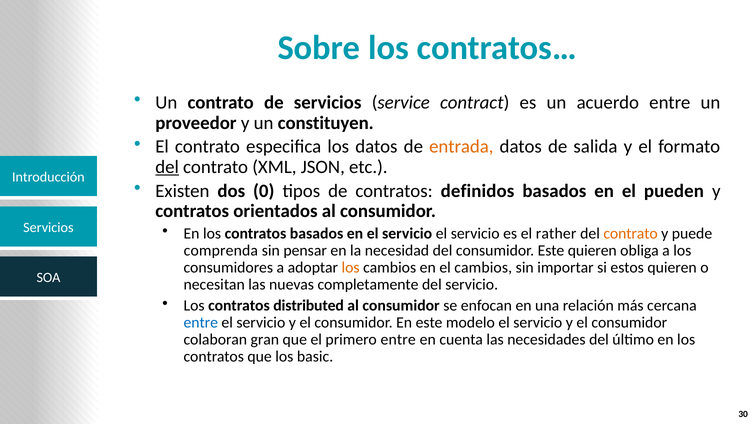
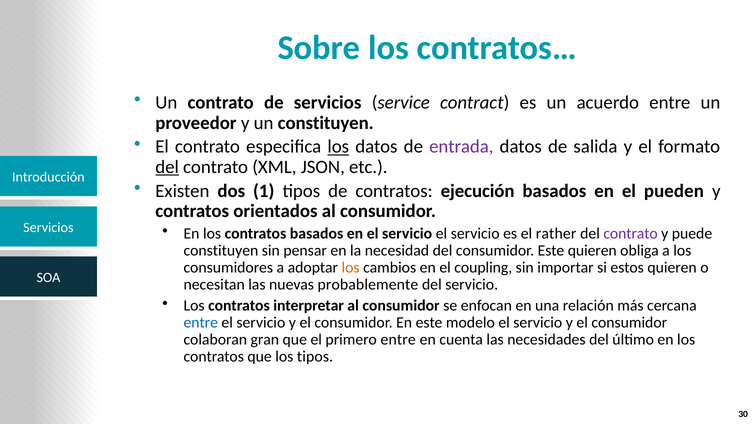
los at (338, 147) underline: none -> present
entrada colour: orange -> purple
0: 0 -> 1
definidos: definidos -> ejecución
contrato at (631, 234) colour: orange -> purple
comprenda at (221, 251): comprenda -> constituyen
el cambios: cambios -> coupling
completamente: completamente -> probablemente
distributed: distributed -> interpretar
los basic: basic -> tipos
